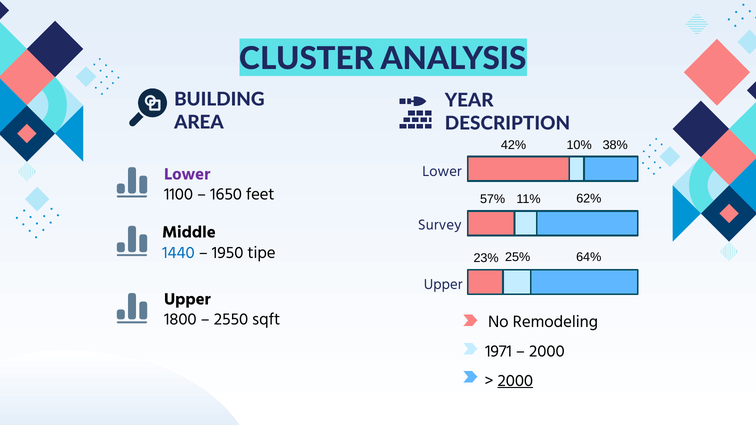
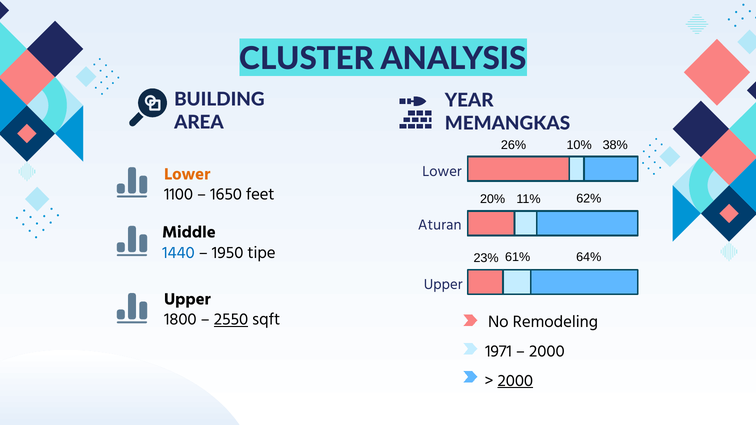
DESCRIPTION: DESCRIPTION -> MEMANGKAS
42%: 42% -> 26%
Lower at (187, 174) colour: purple -> orange
57%: 57% -> 20%
Survey: Survey -> Aturan
25%: 25% -> 61%
2550 underline: none -> present
